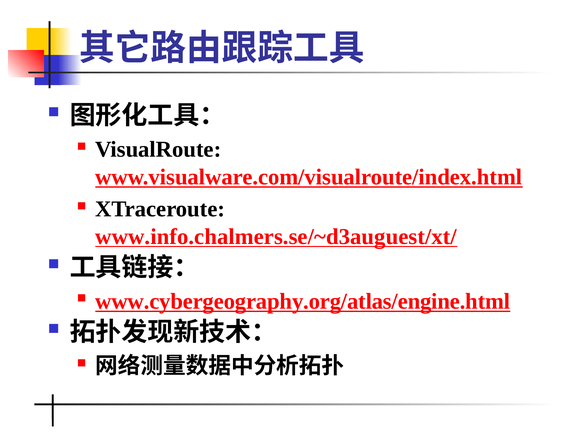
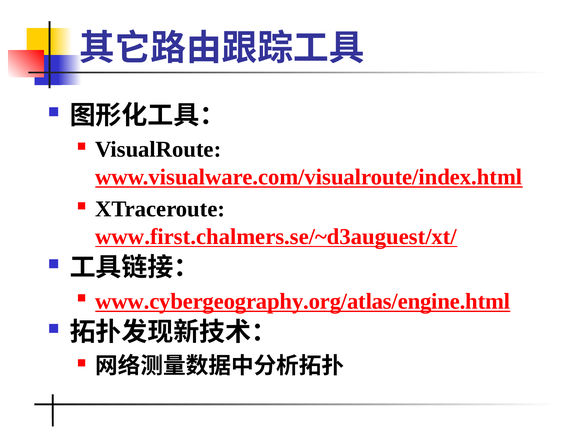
www.info.chalmers.se/~d3auguest/xt/: www.info.chalmers.se/~d3auguest/xt/ -> www.first.chalmers.se/~d3auguest/xt/
